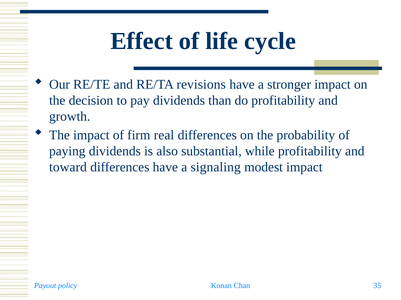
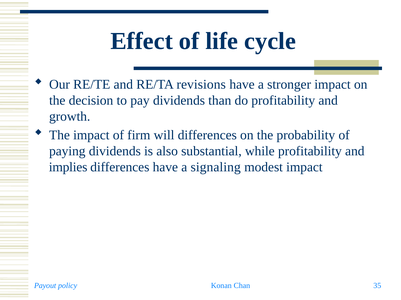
real: real -> will
toward: toward -> implies
